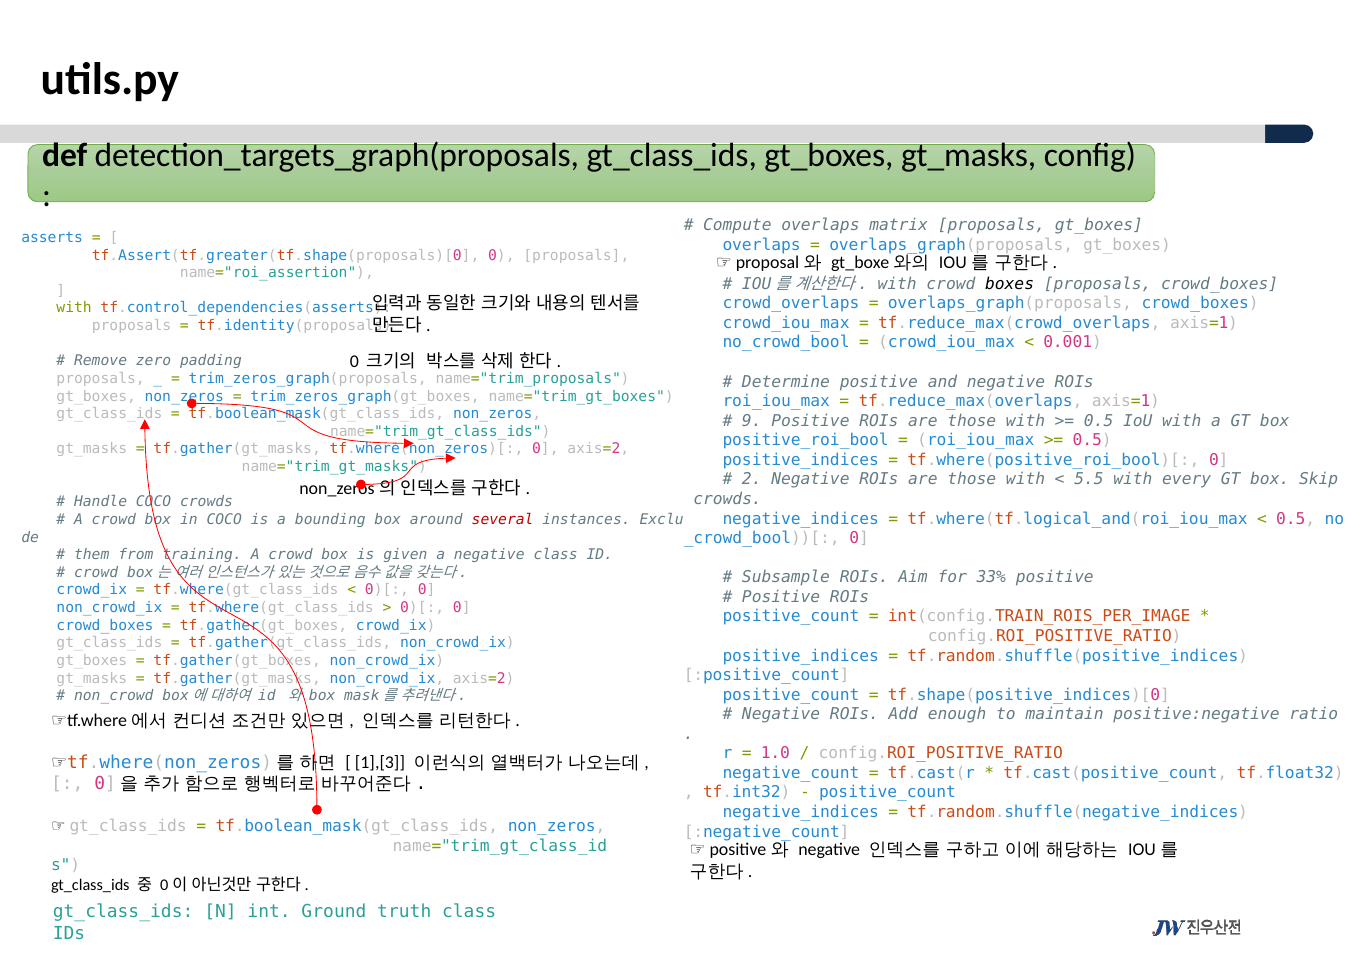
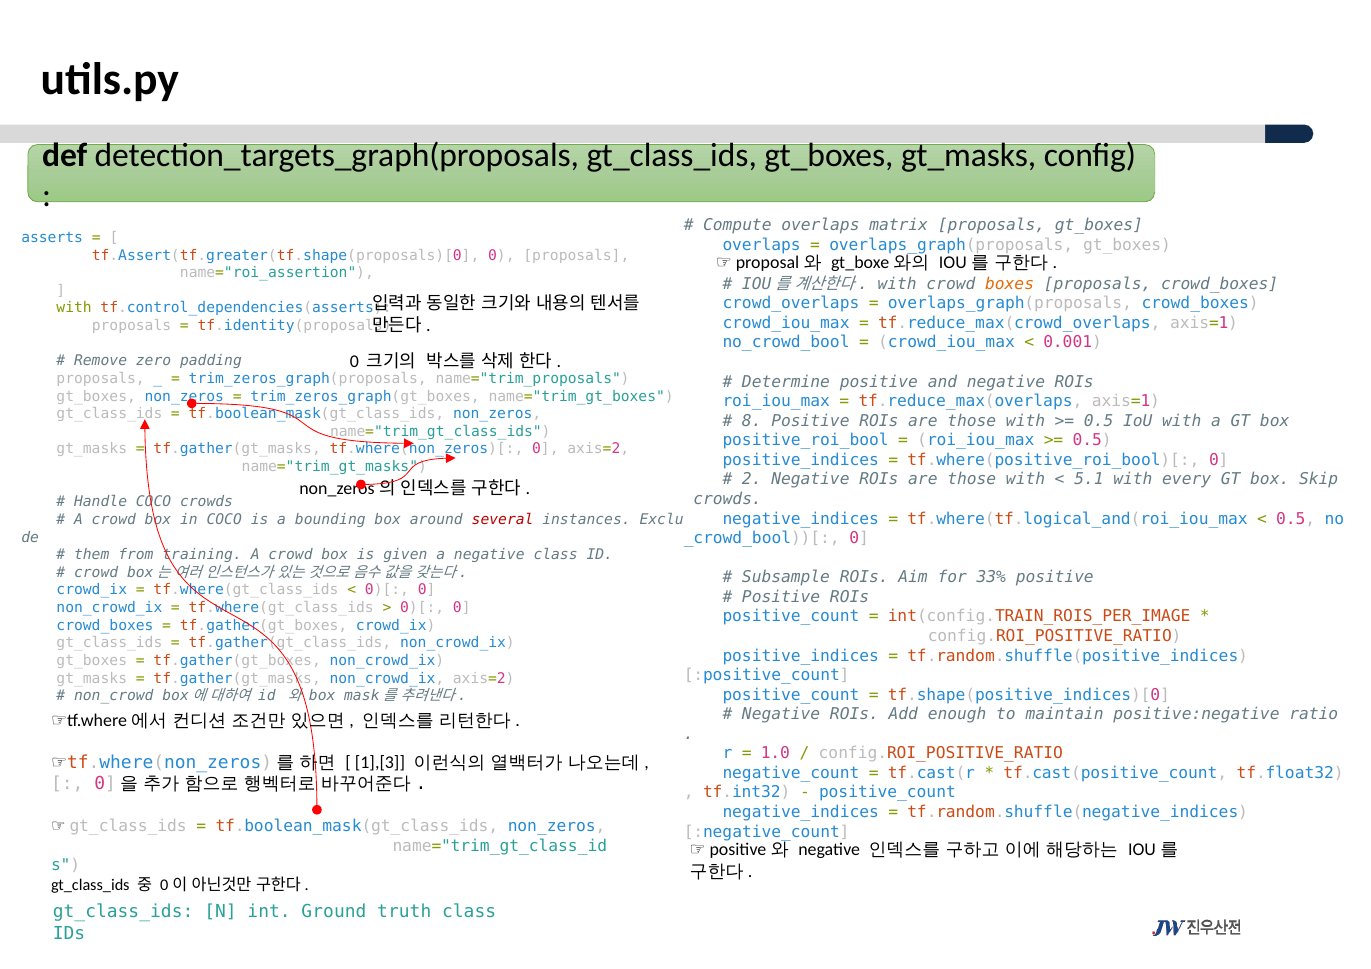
boxes colour: black -> orange
9: 9 -> 8
5.5: 5.5 -> 5.1
